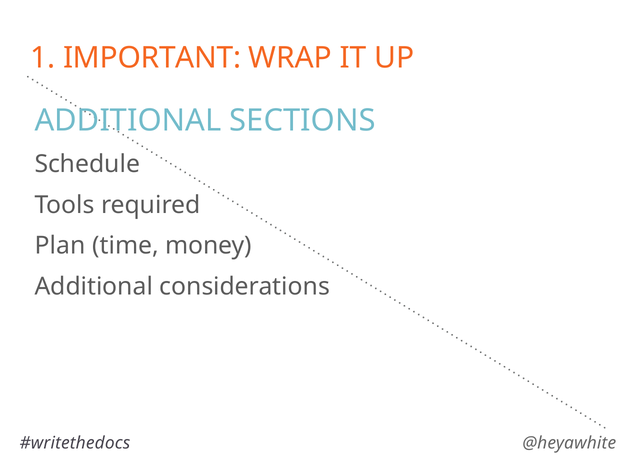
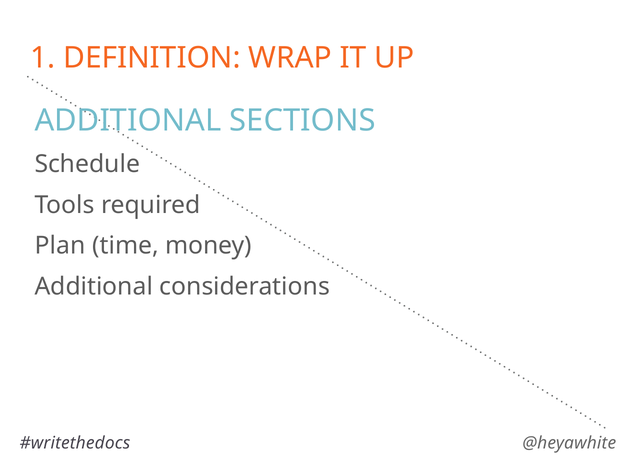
IMPORTANT: IMPORTANT -> DEFINITION
